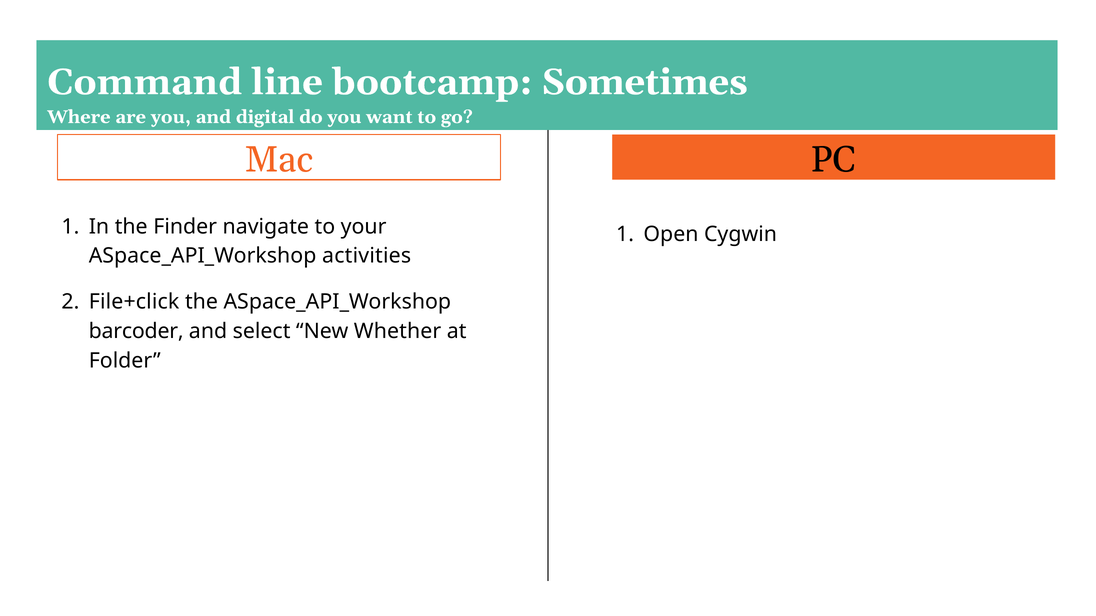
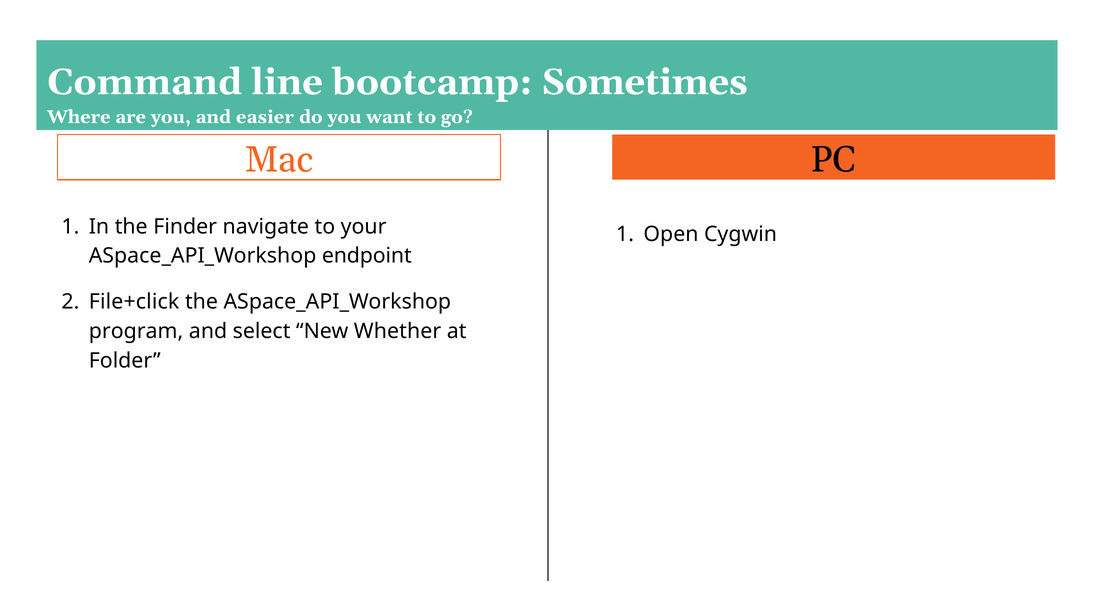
digital: digital -> easier
activities: activities -> endpoint
barcoder: barcoder -> program
